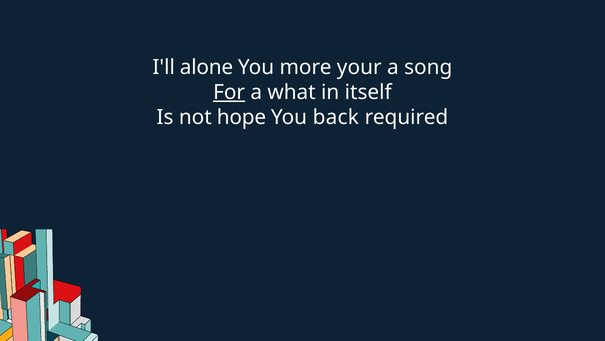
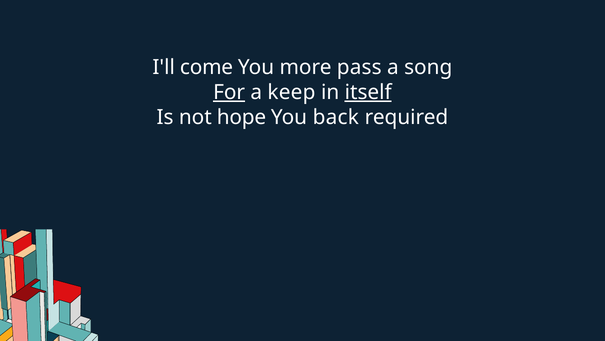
alone: alone -> come
your: your -> pass
what: what -> keep
itself underline: none -> present
